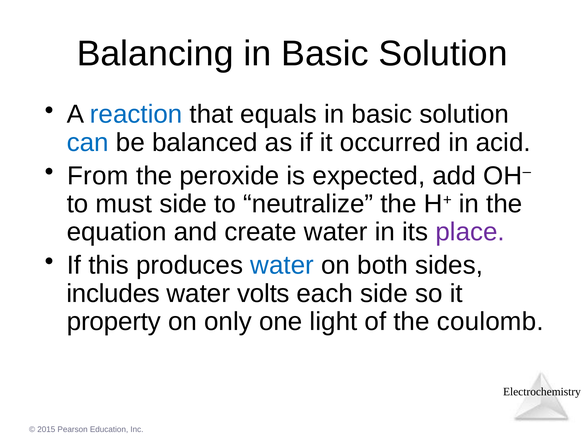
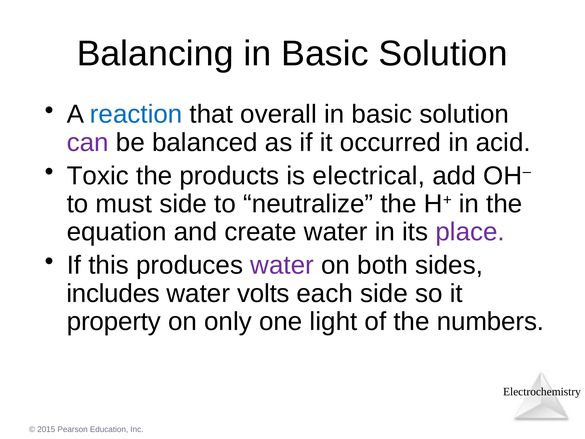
equals: equals -> overall
can colour: blue -> purple
From: From -> Toxic
peroxide: peroxide -> products
expected: expected -> electrical
water at (282, 265) colour: blue -> purple
coulomb: coulomb -> numbers
